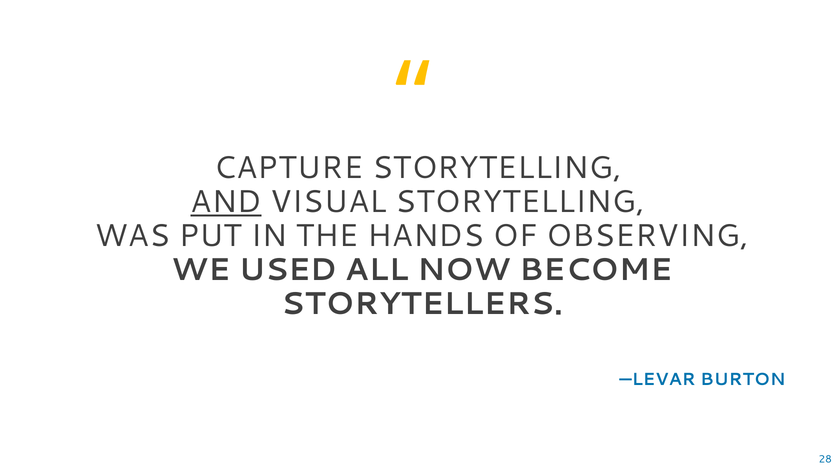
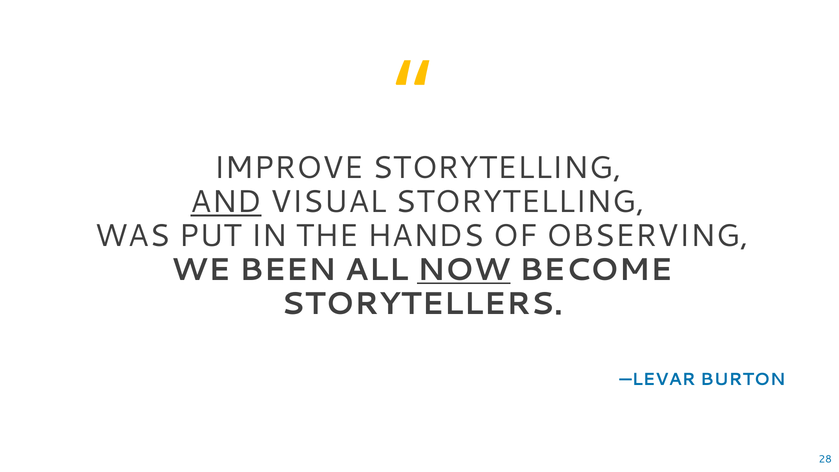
CAPTURE: CAPTURE -> IMPROVE
USED: USED -> BEEN
NOW underline: none -> present
